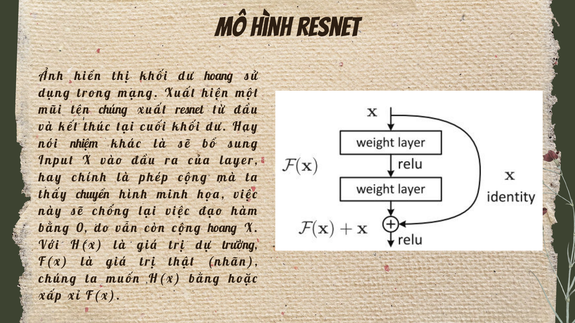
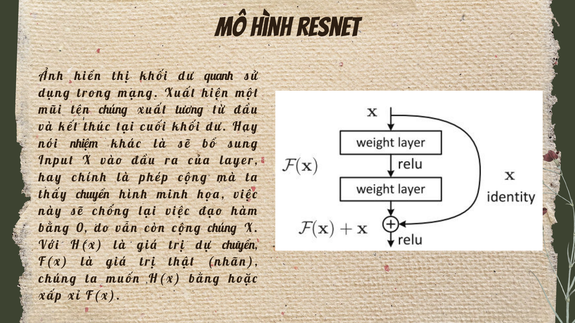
dư hoang: hoang -> quanh
xuất resnet: resnet -> tương
cộng hoang: hoang -> chúng
dự trường: trường -> chuyển
